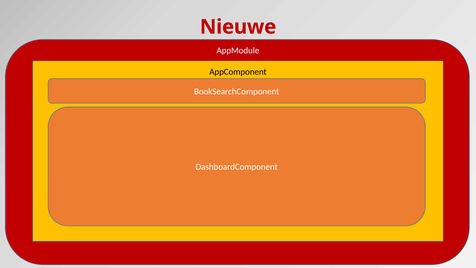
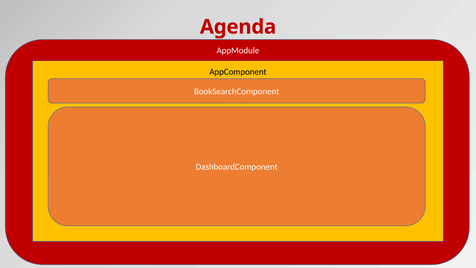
Nieuwe: Nieuwe -> Agenda
